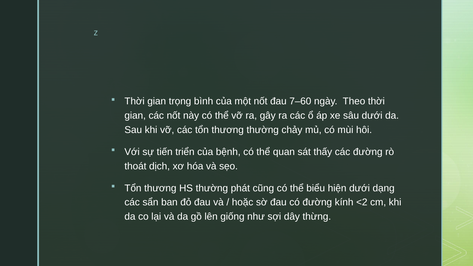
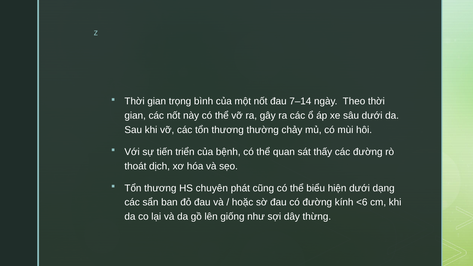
7–60: 7–60 -> 7–14
HS thường: thường -> chuyên
<2: <2 -> <6
